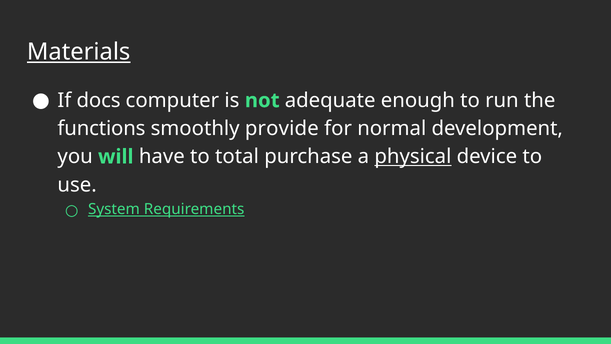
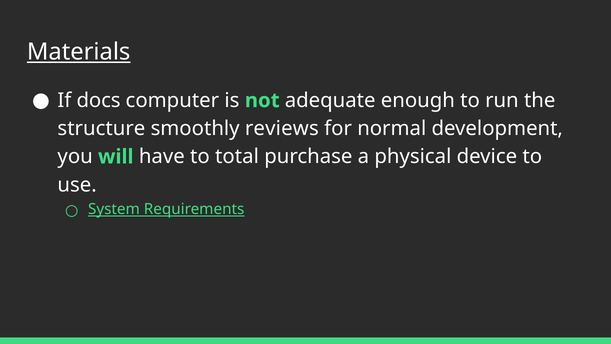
functions: functions -> structure
provide: provide -> reviews
physical underline: present -> none
